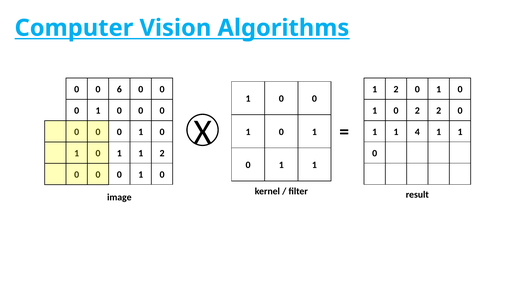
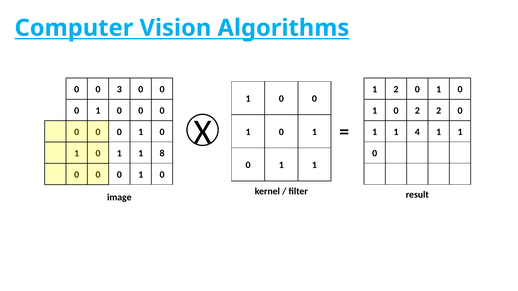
6: 6 -> 3
1 1 2: 2 -> 8
